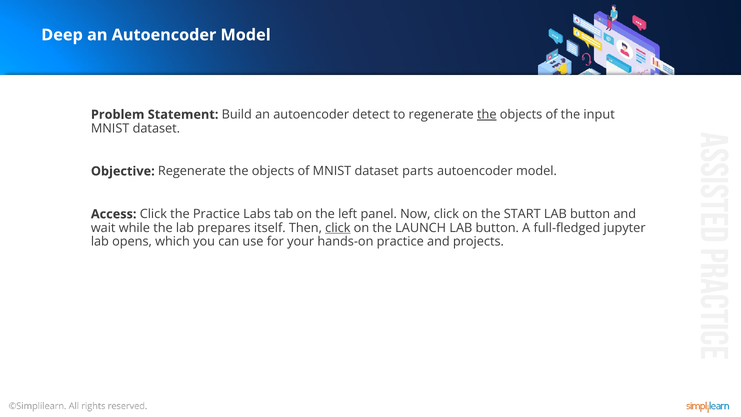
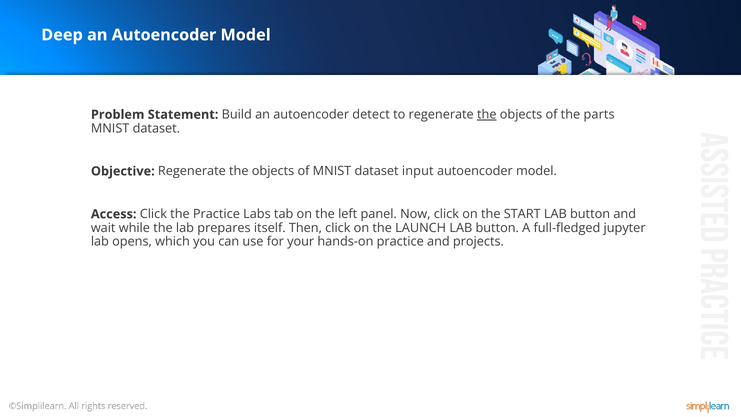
input: input -> parts
parts: parts -> input
click at (338, 228) underline: present -> none
